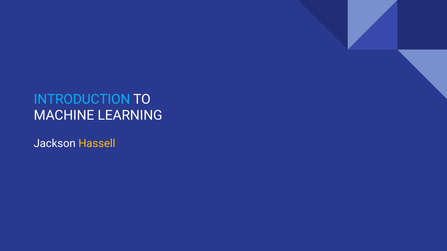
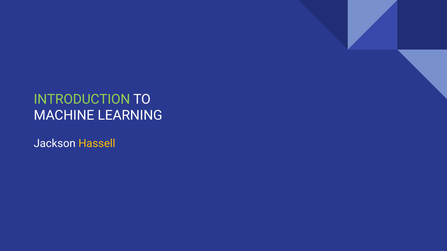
INTRODUCTION colour: light blue -> light green
